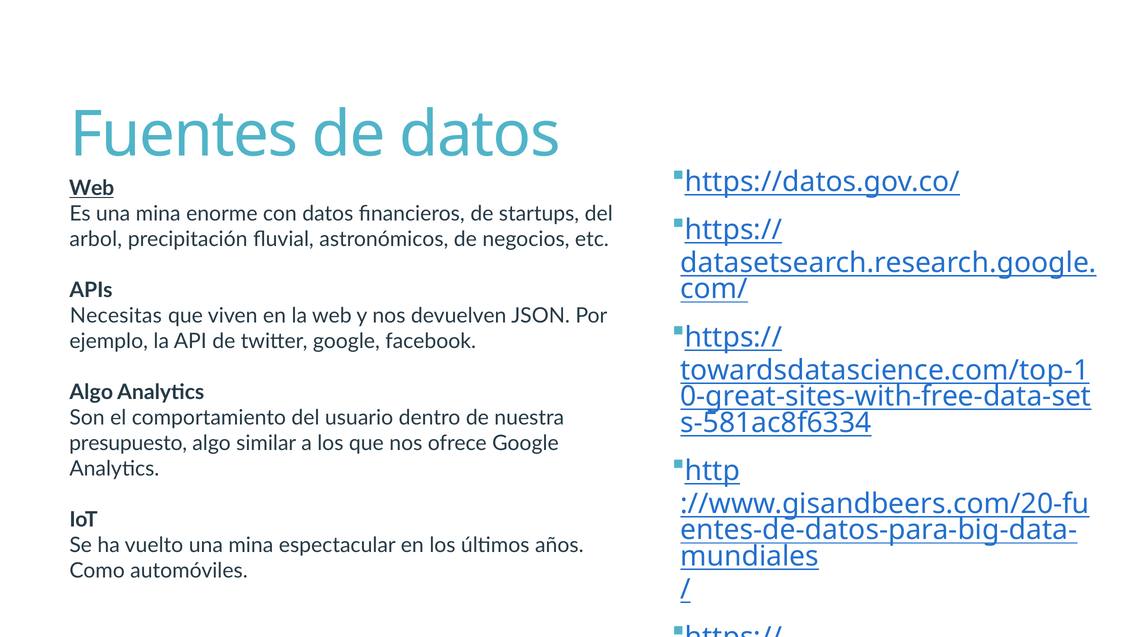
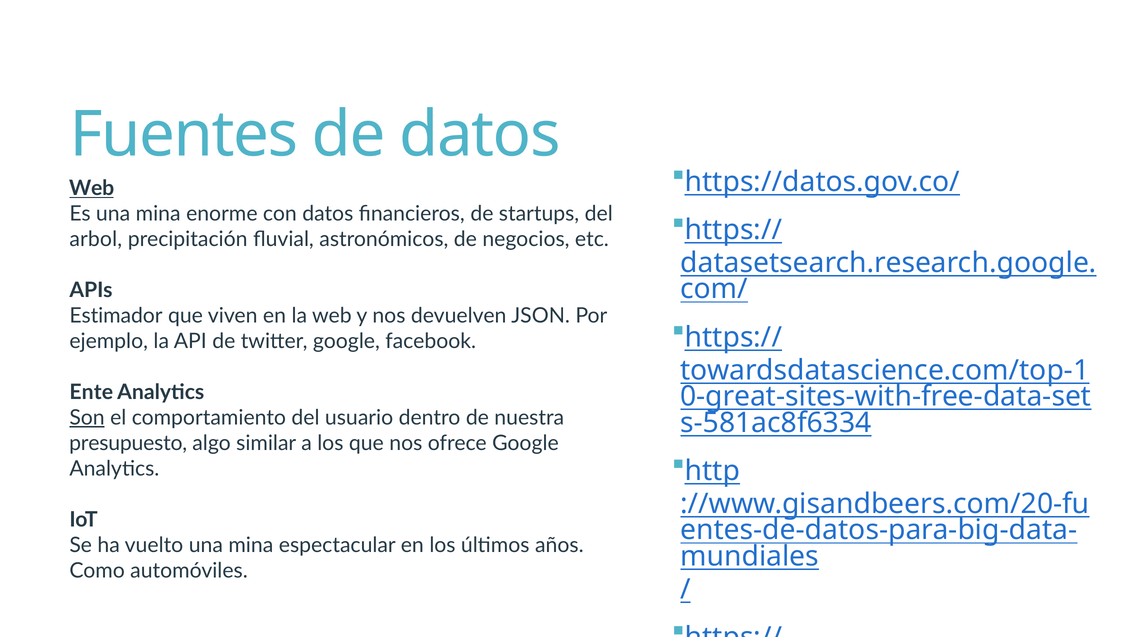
Necesitas: Necesitas -> Estimador
Algo at (91, 392): Algo -> Ente
Son underline: none -> present
